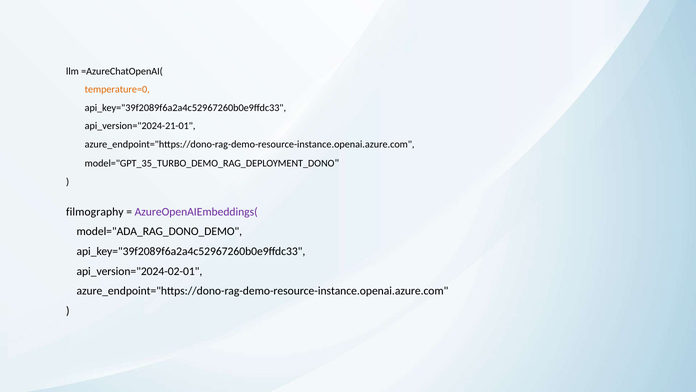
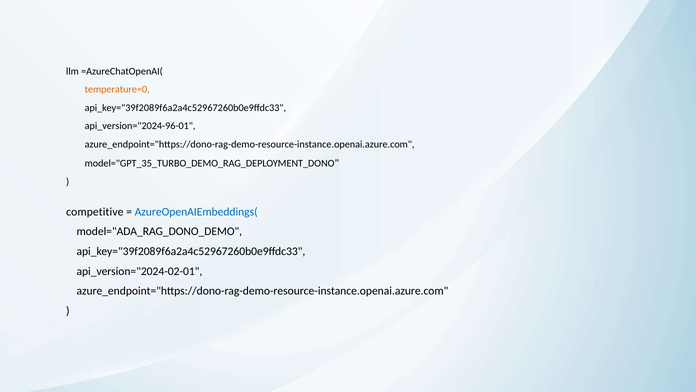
api_version="2024-21-01: api_version="2024-21-01 -> api_version="2024-96-01
filmography: filmography -> competitive
AzureOpenAIEmbeddings( colour: purple -> blue
